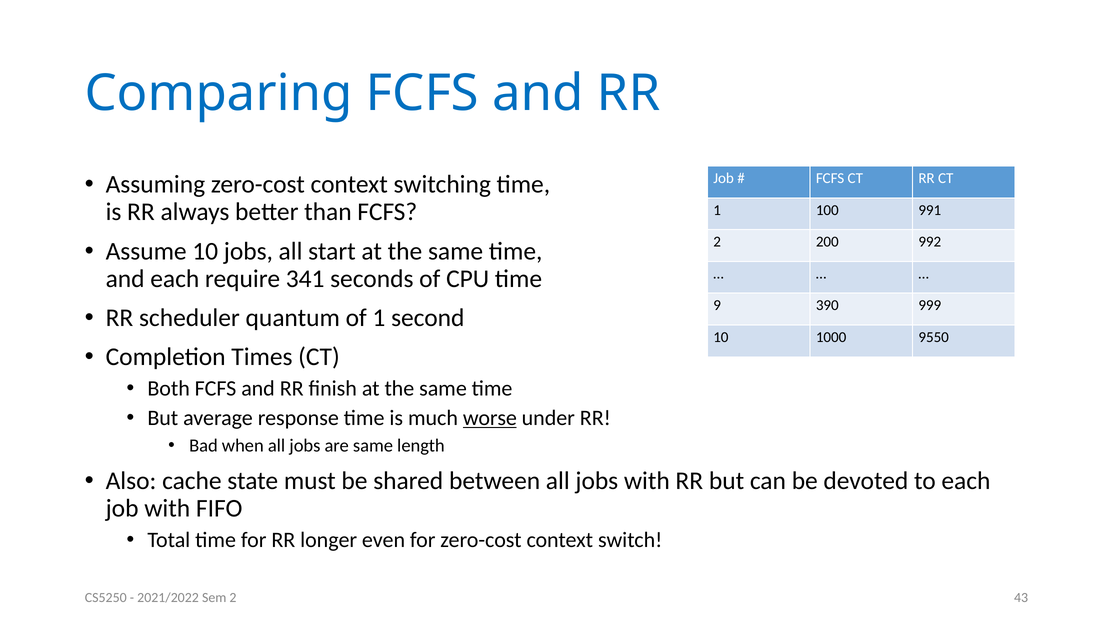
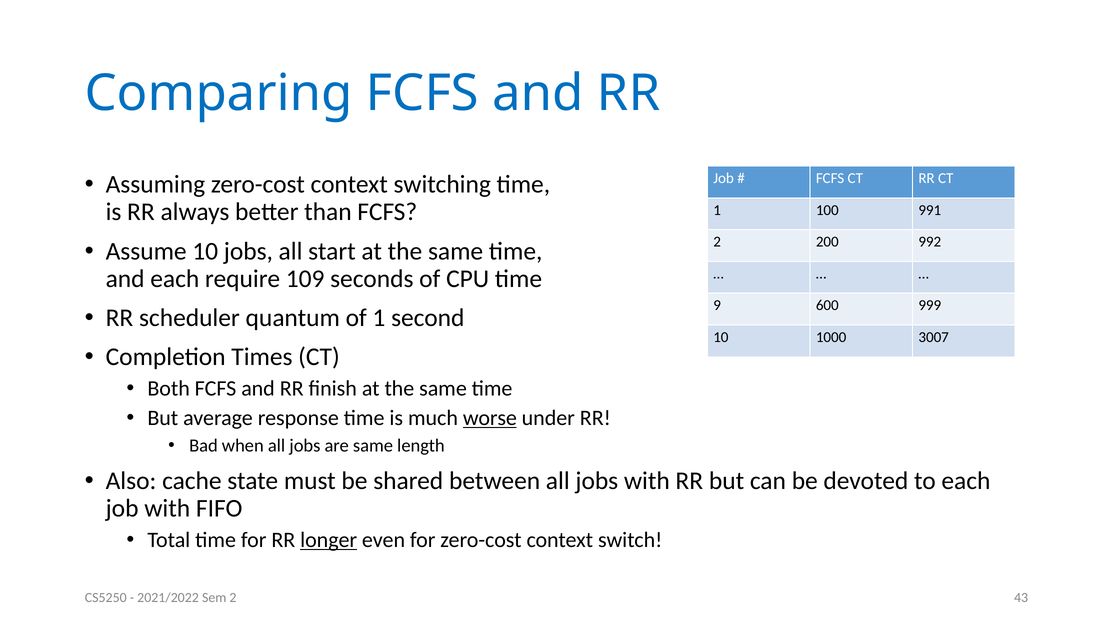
341: 341 -> 109
390: 390 -> 600
9550: 9550 -> 3007
longer underline: none -> present
